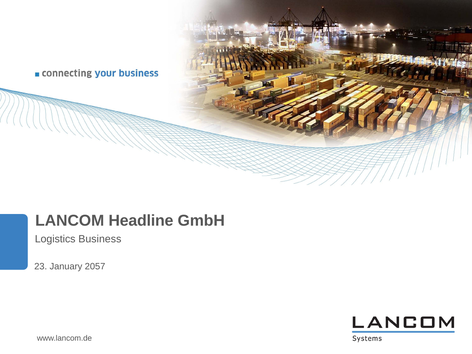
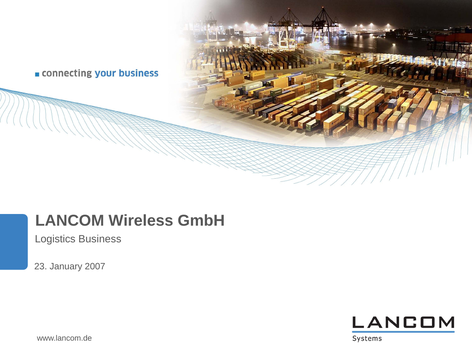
Headline: Headline -> Wireless
2057: 2057 -> 2007
